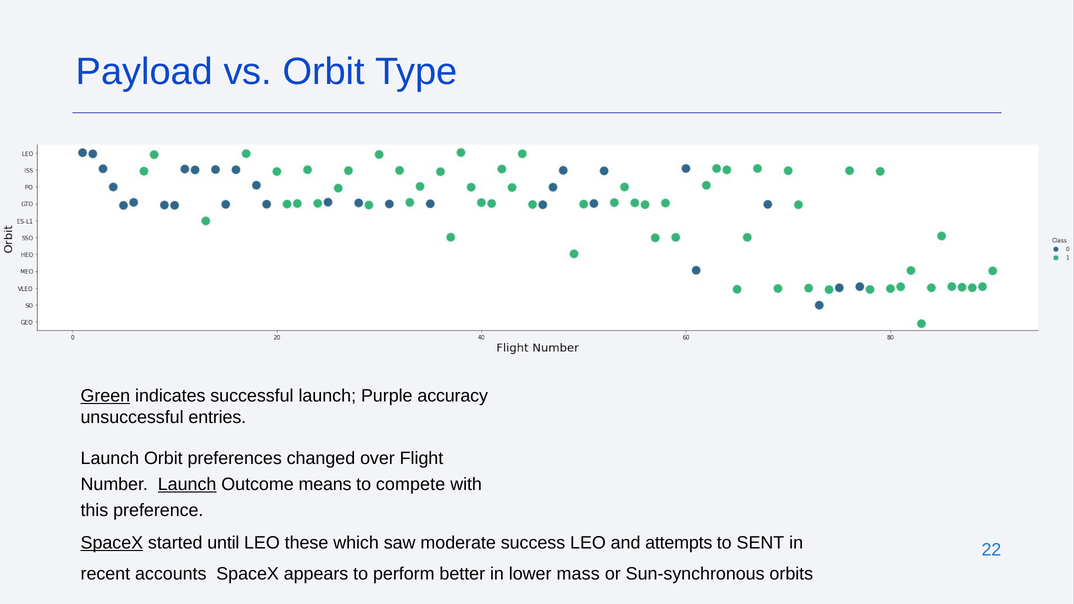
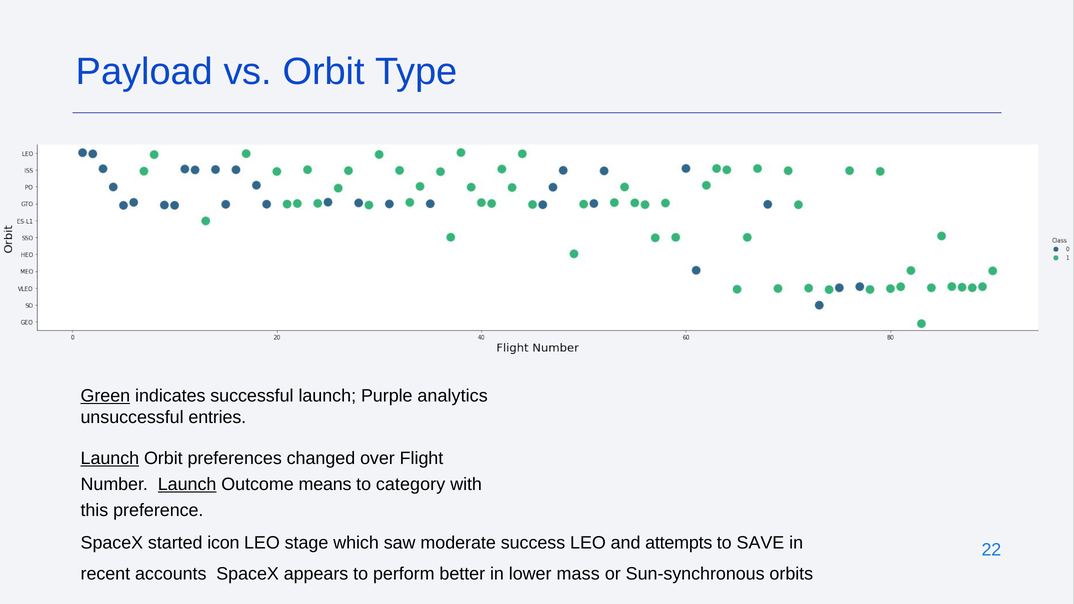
accuracy: accuracy -> analytics
Launch at (110, 458) underline: none -> present
compete: compete -> category
SpaceX at (112, 543) underline: present -> none
until: until -> icon
these: these -> stage
SENT: SENT -> SAVE
